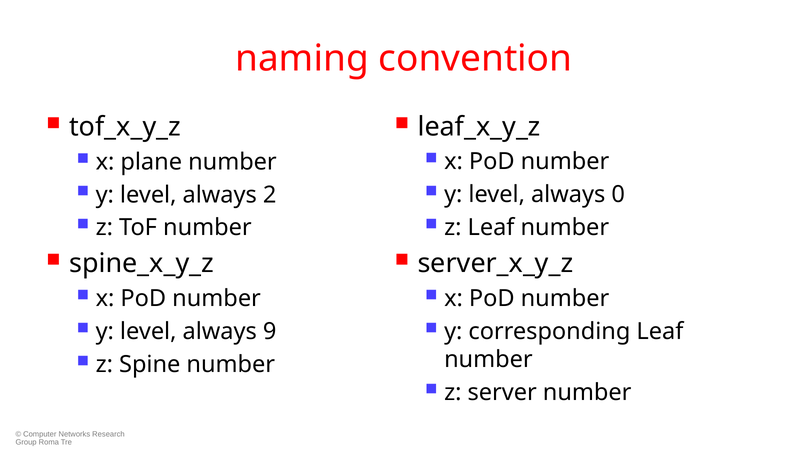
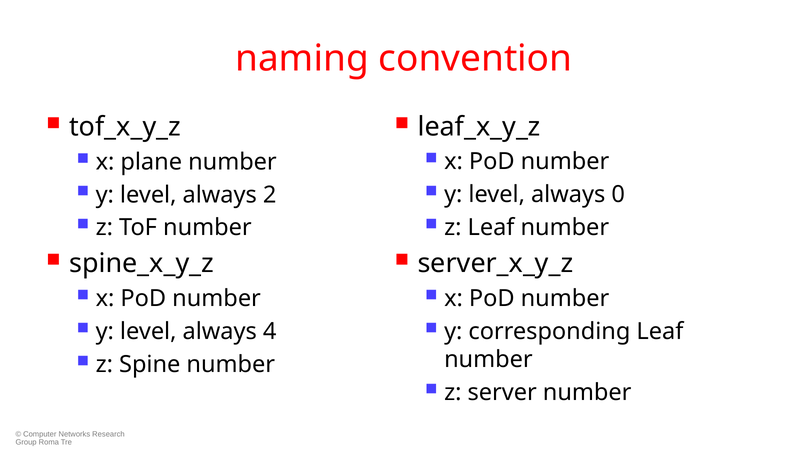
9: 9 -> 4
